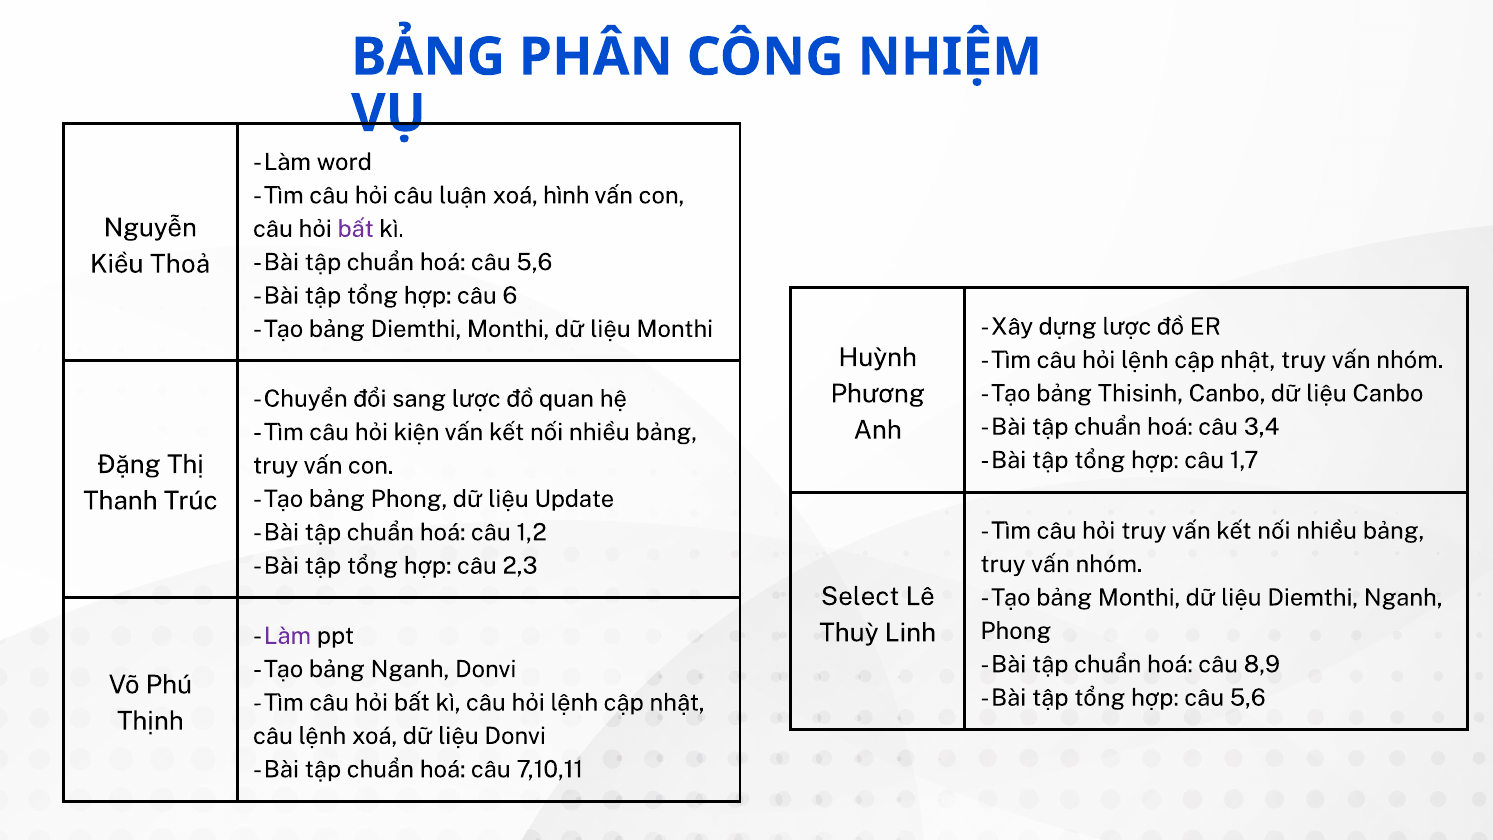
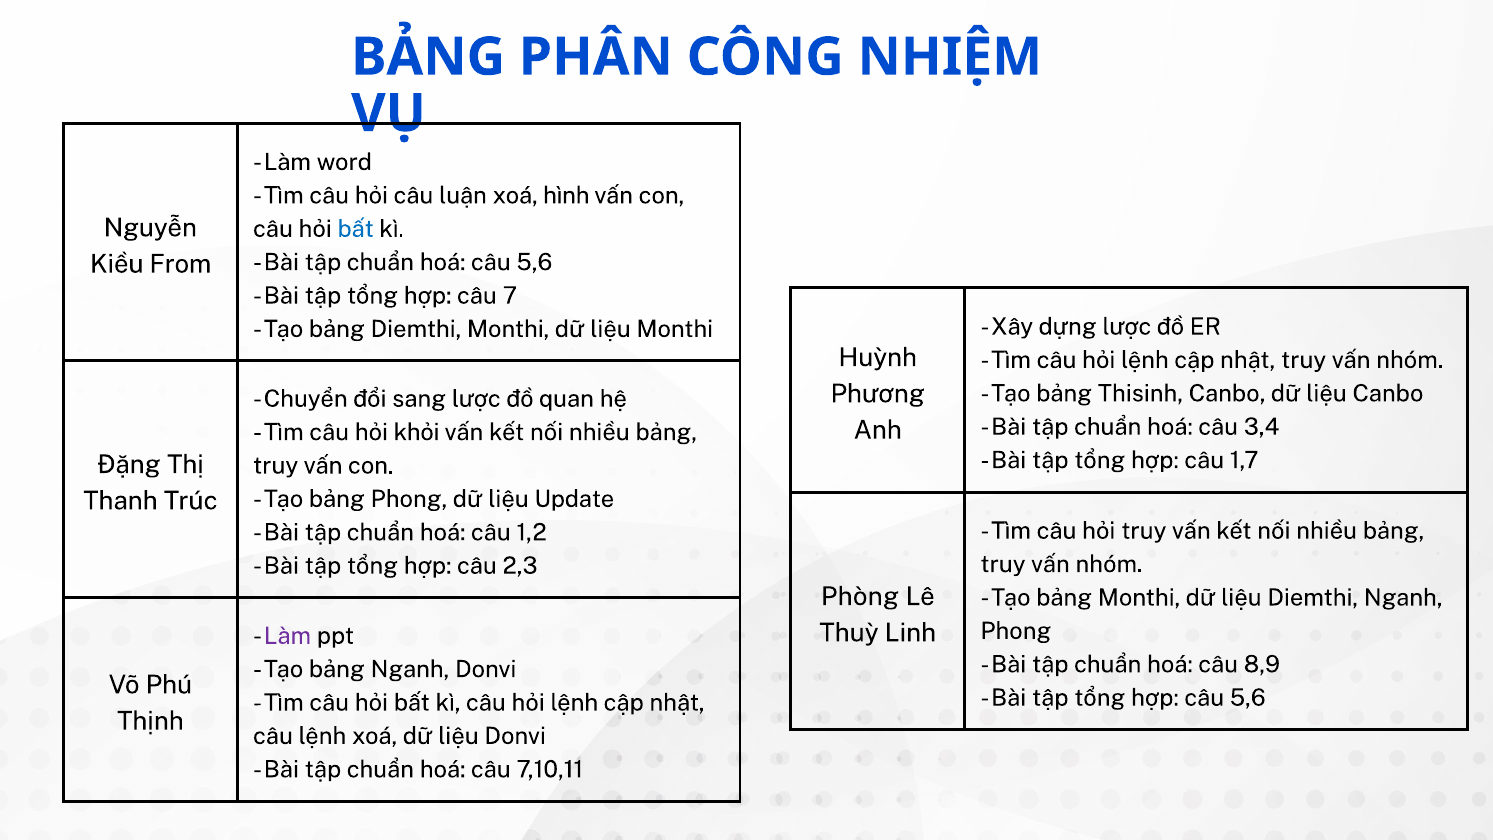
bất at (356, 229) colour: purple -> blue
Thoả: Thoả -> From
6: 6 -> 7
kiện: kiện -> khỏi
Select: Select -> Phòng
